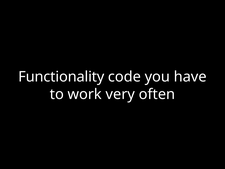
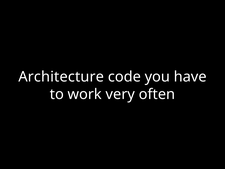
Functionality: Functionality -> Architecture
